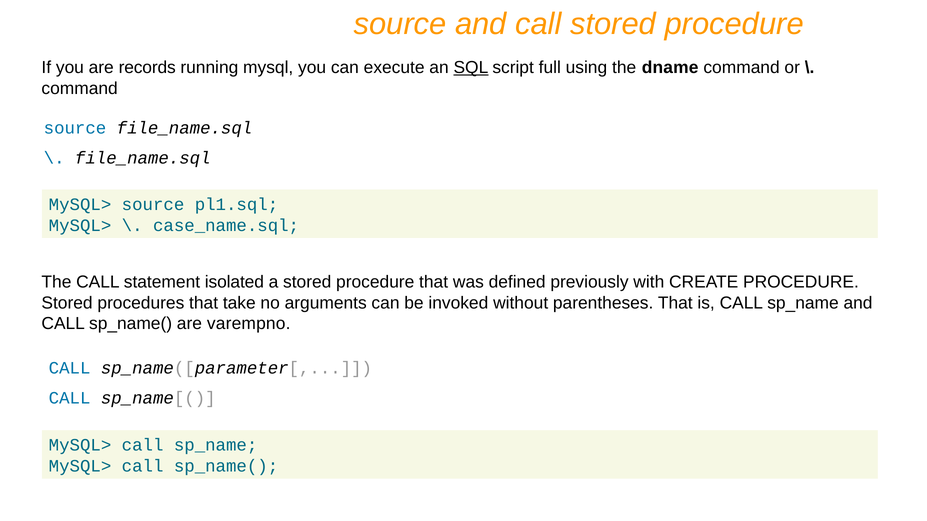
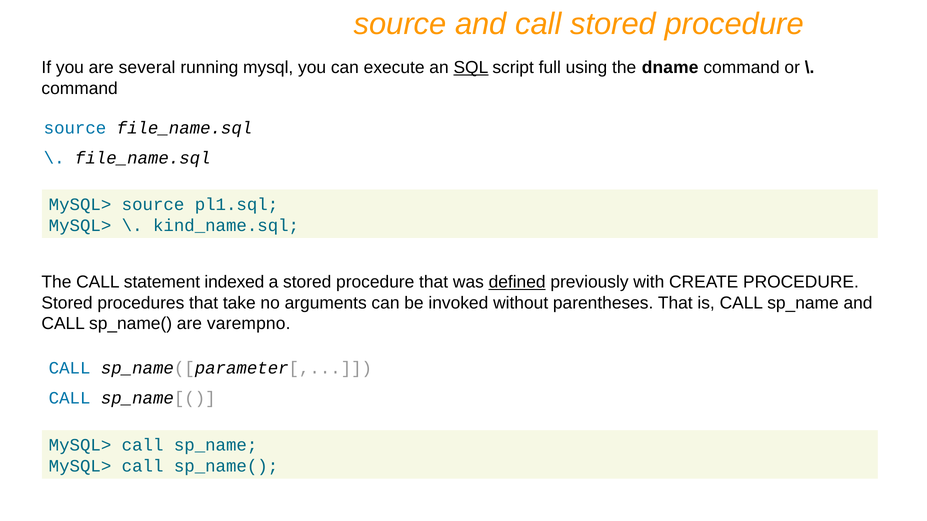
records: records -> several
case_name.sql: case_name.sql -> kind_name.sql
isolated: isolated -> indexed
defined underline: none -> present
